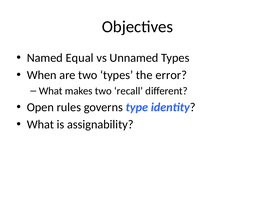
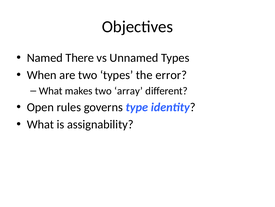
Equal: Equal -> There
recall: recall -> array
